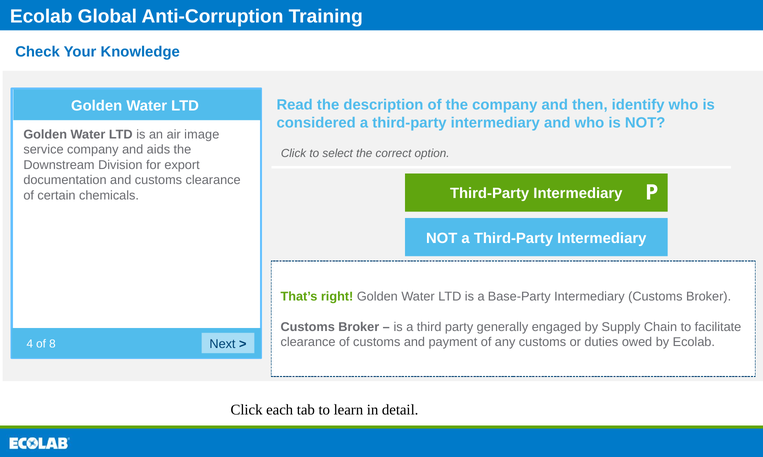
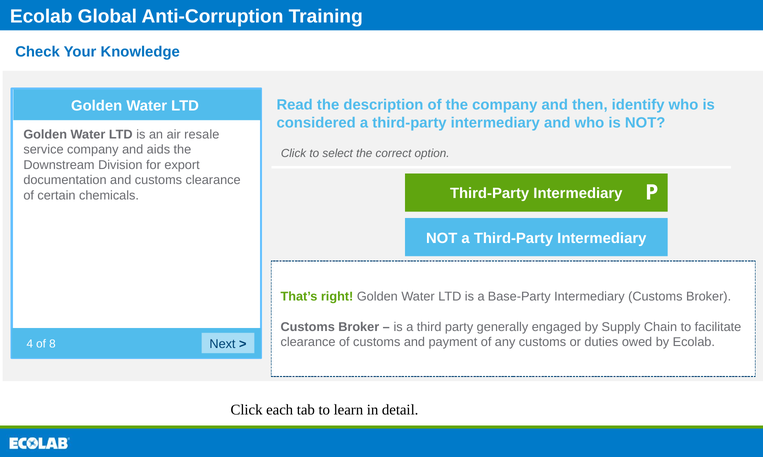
image: image -> resale
